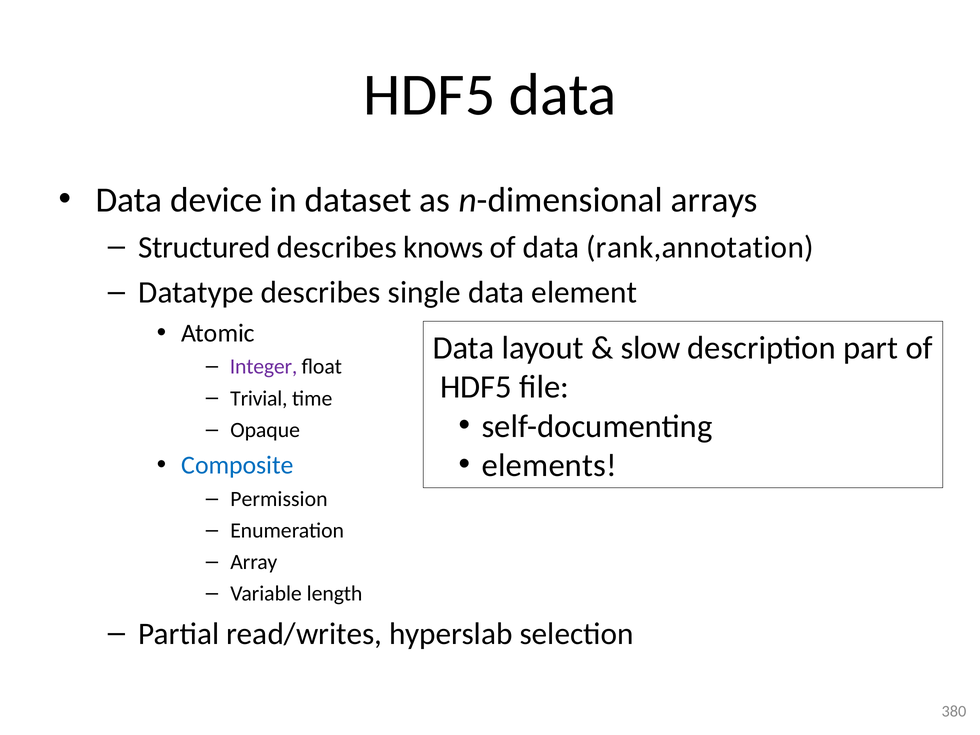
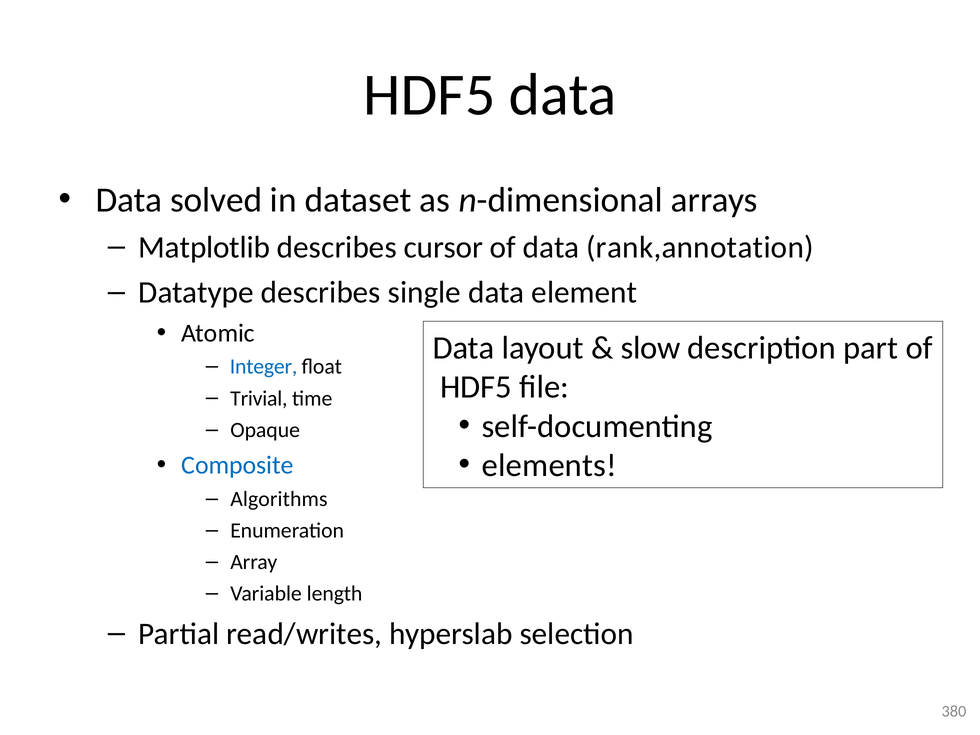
device: device -> solved
Structured: Structured -> Matplotlib
knows: knows -> cursor
Integer colour: purple -> blue
Permission: Permission -> Algorithms
